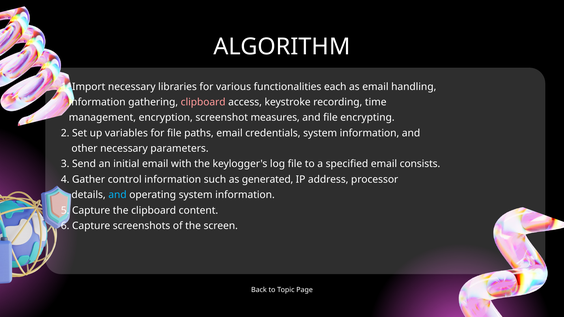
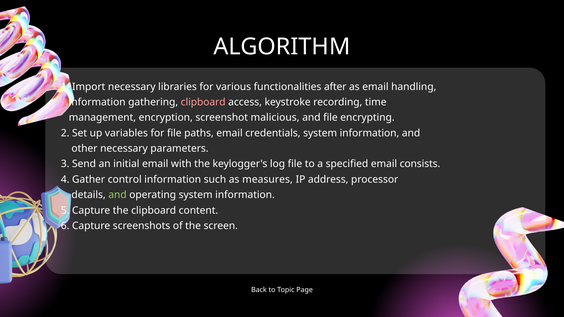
each: each -> after
measures: measures -> malicious
generated: generated -> measures
and at (117, 195) colour: light blue -> light green
